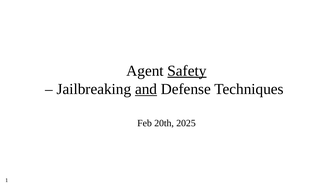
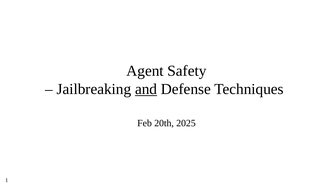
Safety underline: present -> none
